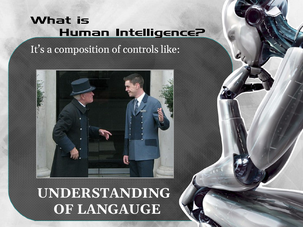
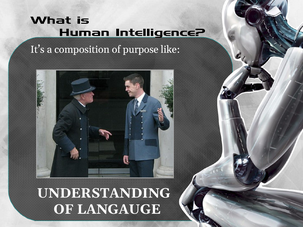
controls: controls -> purpose
